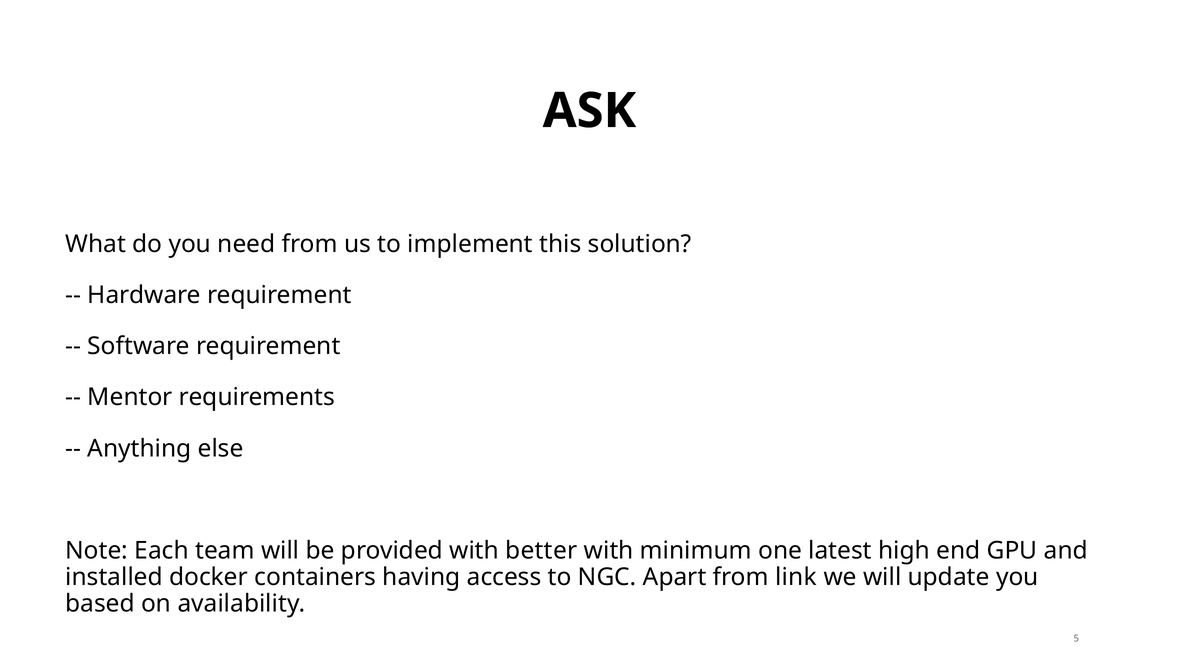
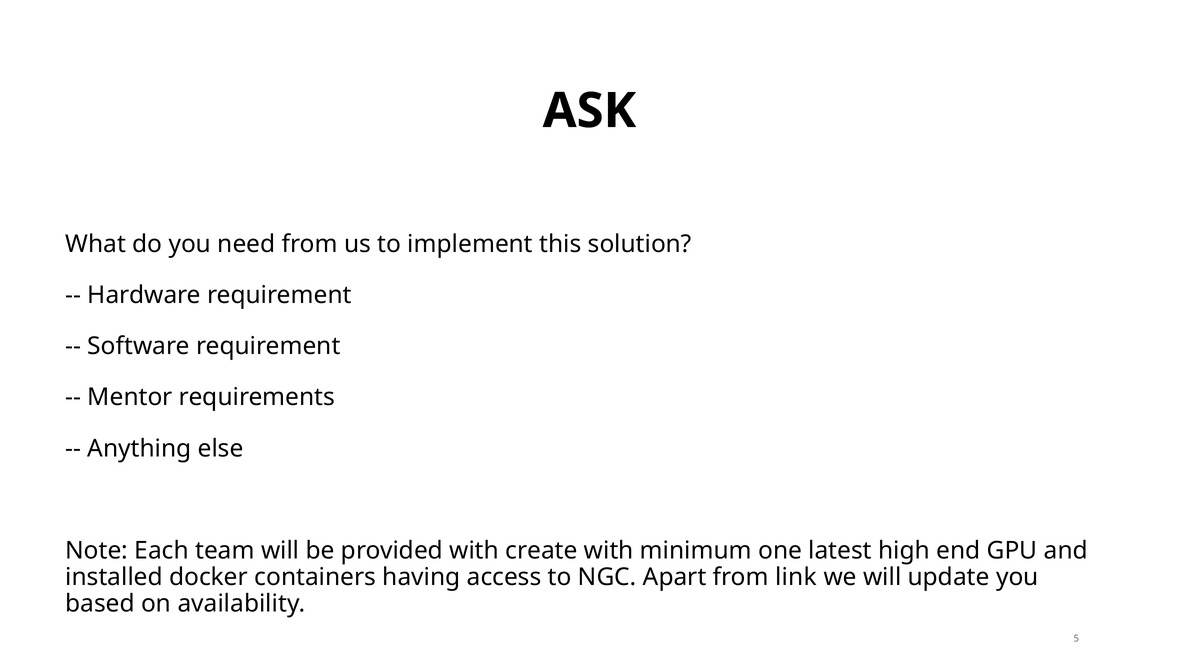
better: better -> create
